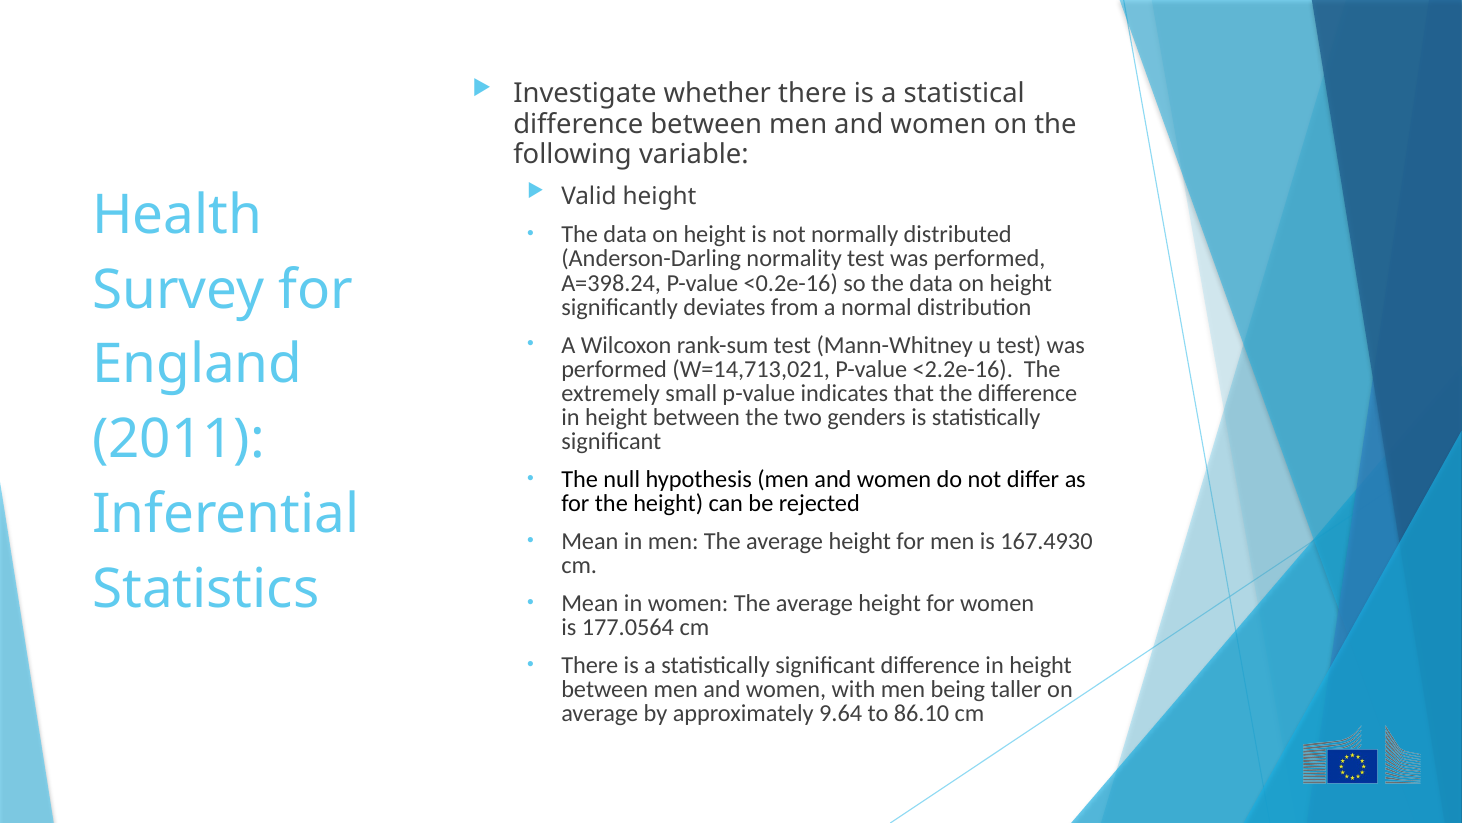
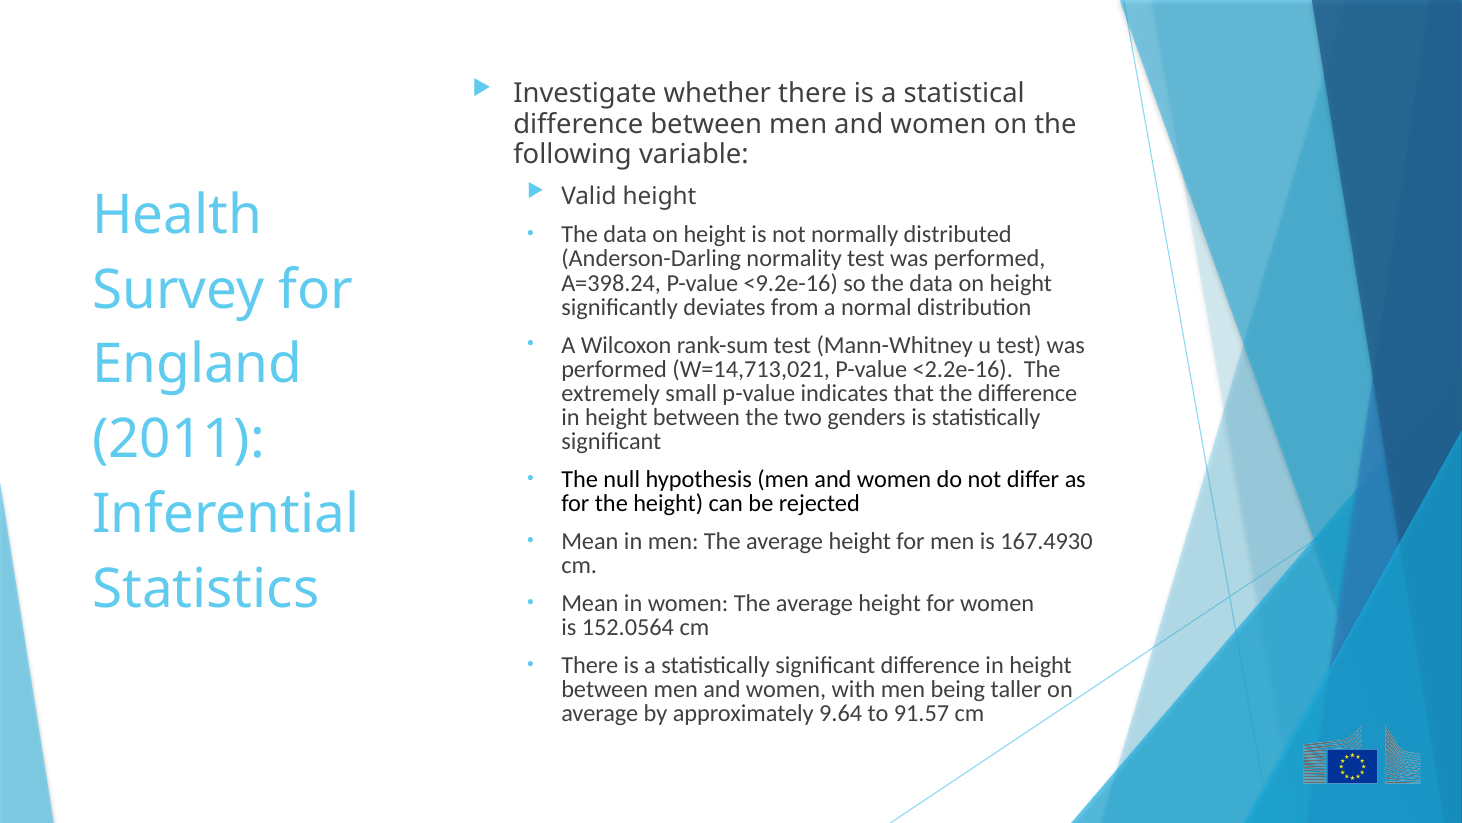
<0.2e-16: <0.2e-16 -> <9.2e-16
177.0564: 177.0564 -> 152.0564
86.10: 86.10 -> 91.57
